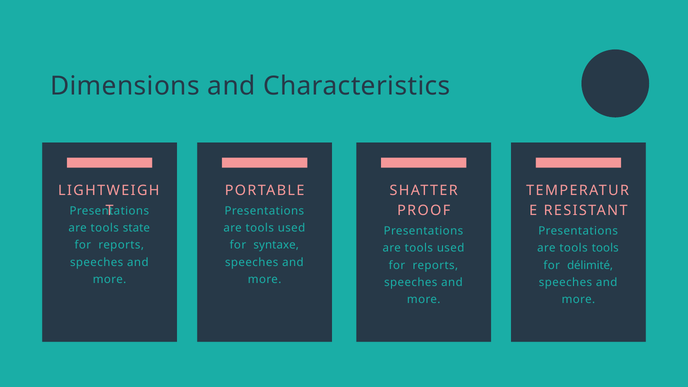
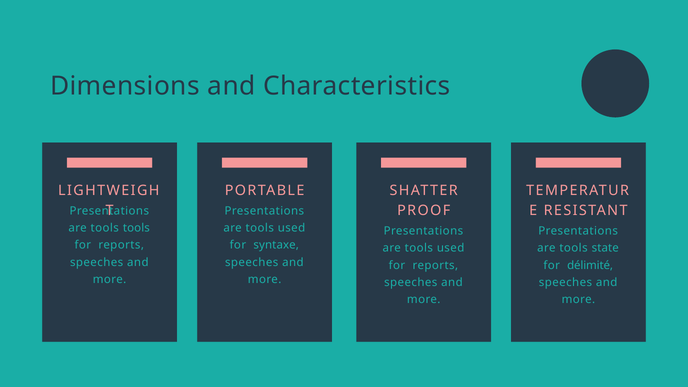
tools state: state -> tools
tools tools: tools -> state
